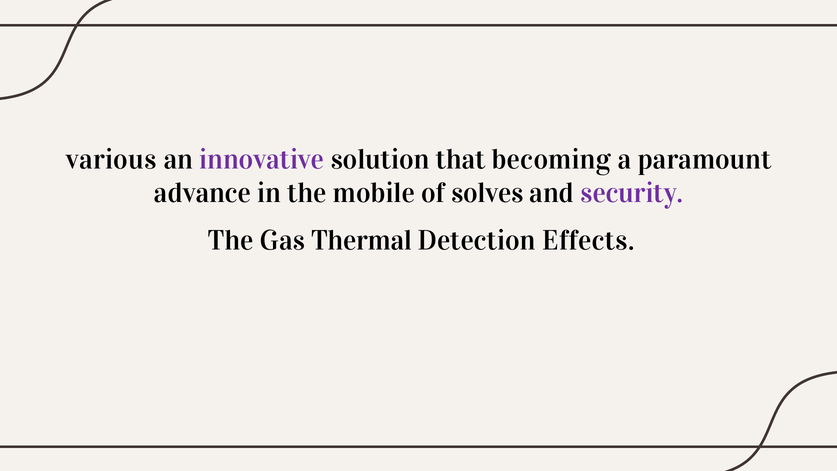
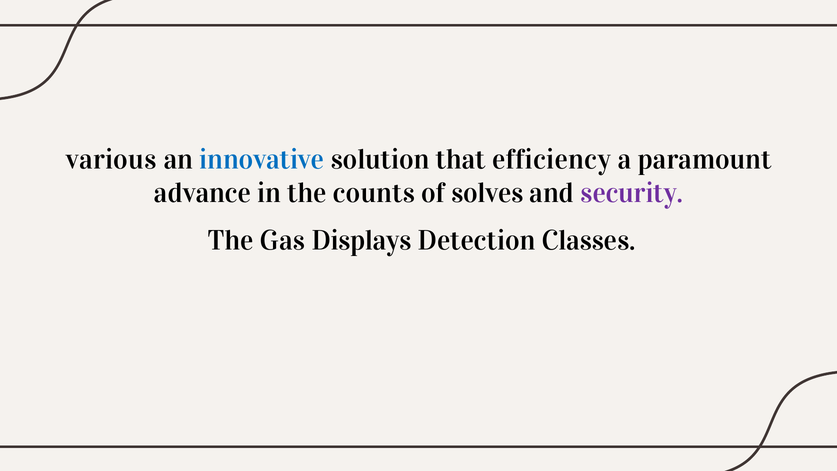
innovative colour: purple -> blue
becoming: becoming -> efficiency
mobile: mobile -> counts
Thermal: Thermal -> Displays
Effects: Effects -> Classes
